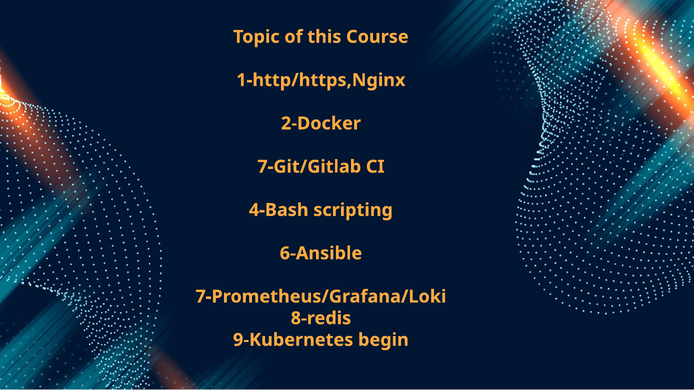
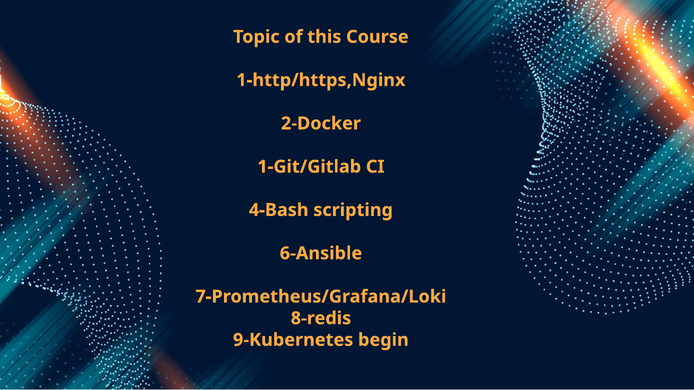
7-Git/Gitlab: 7-Git/Gitlab -> 1-Git/Gitlab
